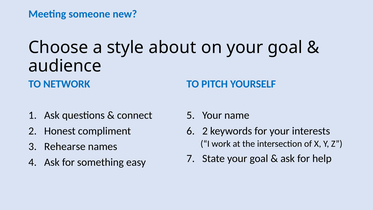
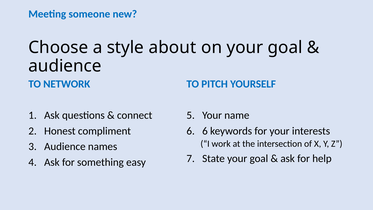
2 at (205, 131): 2 -> 6
3 Rehearse: Rehearse -> Audience
